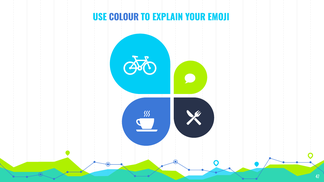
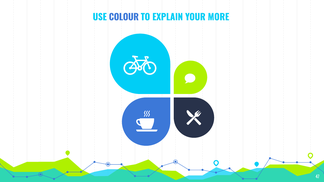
EMOJI: EMOJI -> MORE
